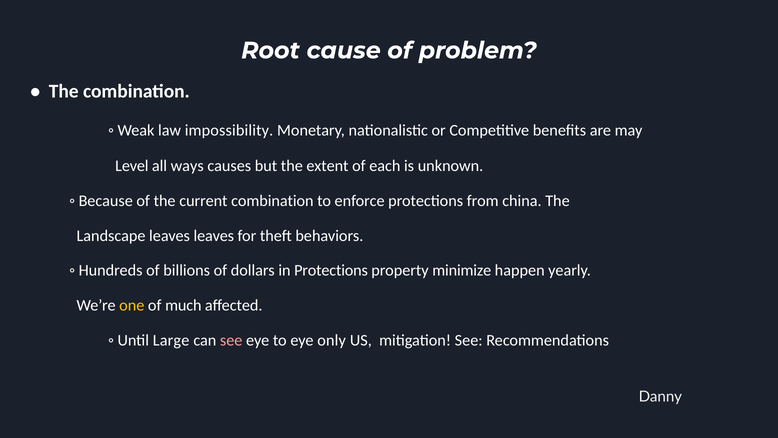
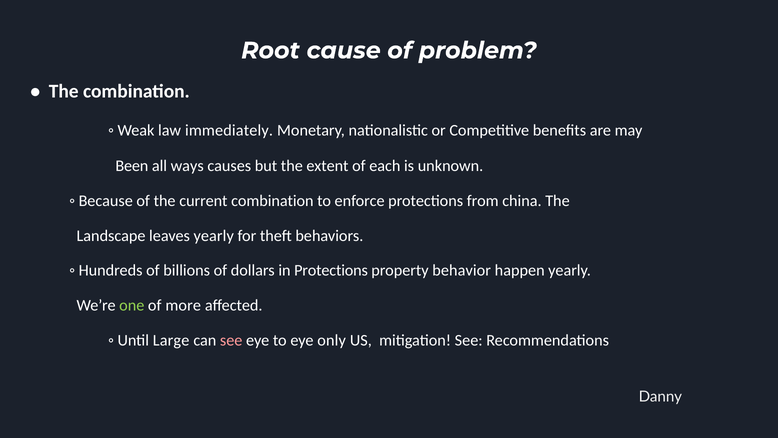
impossibility: impossibility -> immediately
Level: Level -> Been
leaves leaves: leaves -> yearly
minimize: minimize -> behavior
one colour: yellow -> light green
much: much -> more
